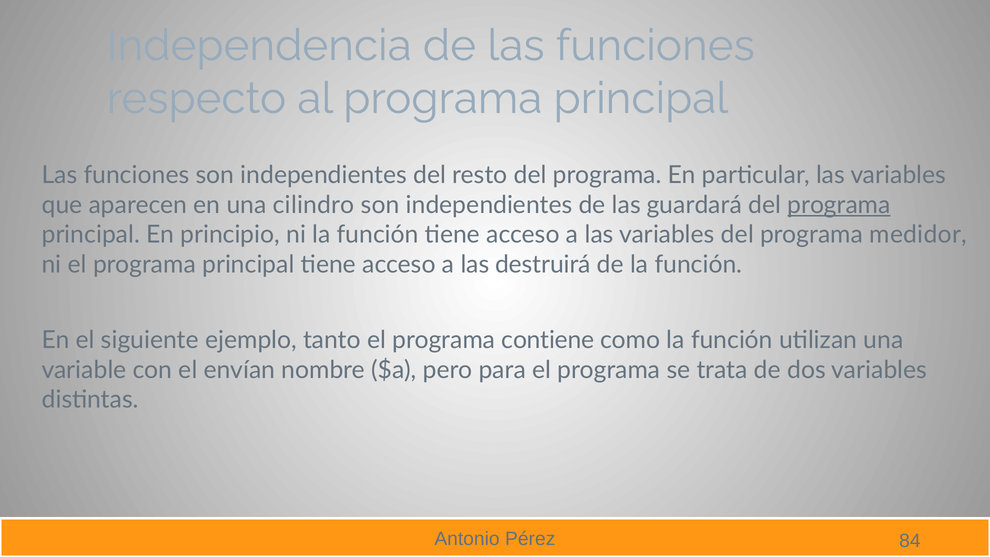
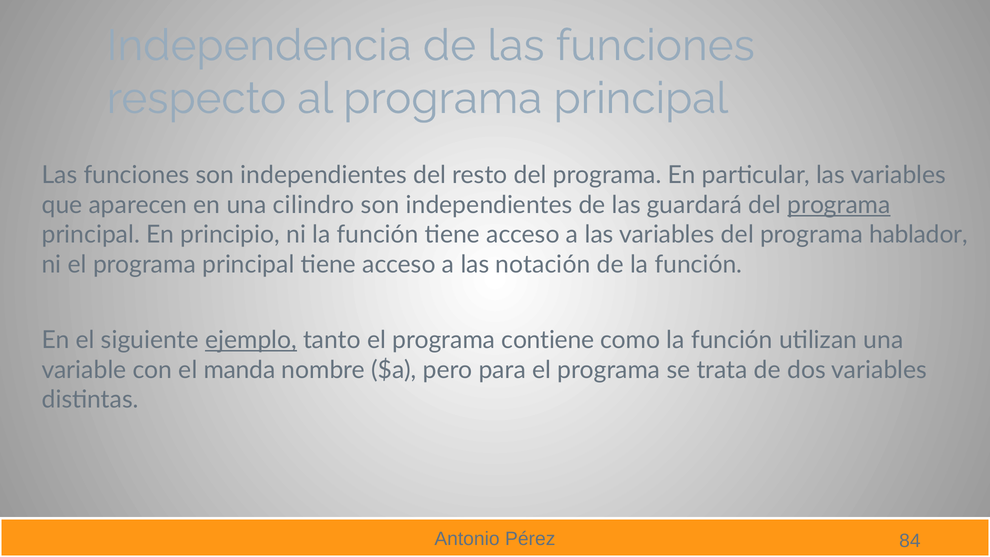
medidor: medidor -> hablador
destruirá: destruirá -> notación
ejemplo underline: none -> present
envían: envían -> manda
